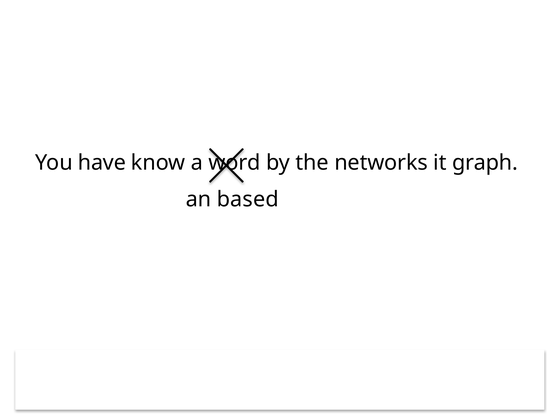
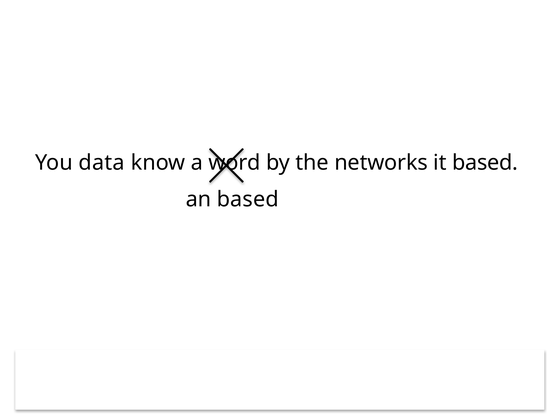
have: have -> data
it graph: graph -> based
